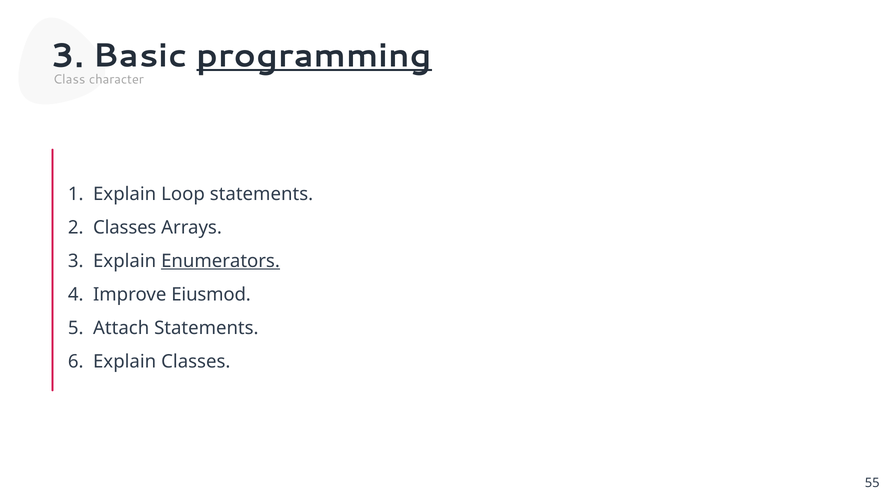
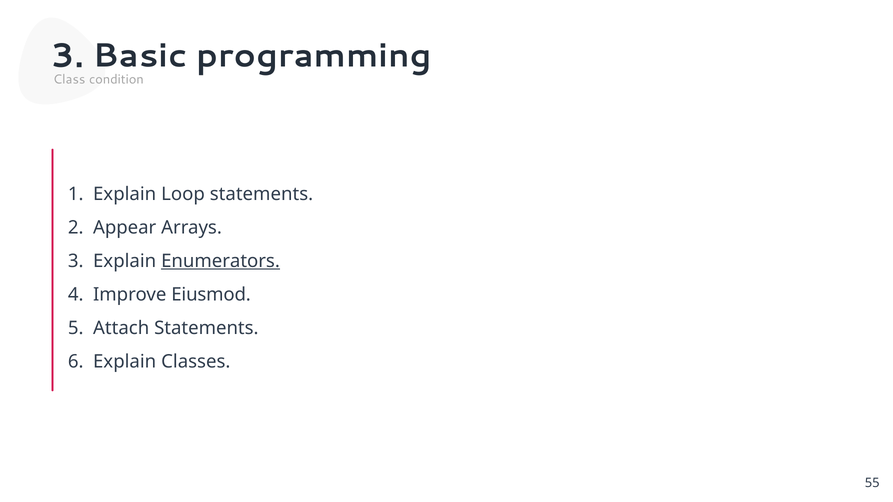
programming underline: present -> none
character: character -> condition
Classes at (125, 228): Classes -> Appear
